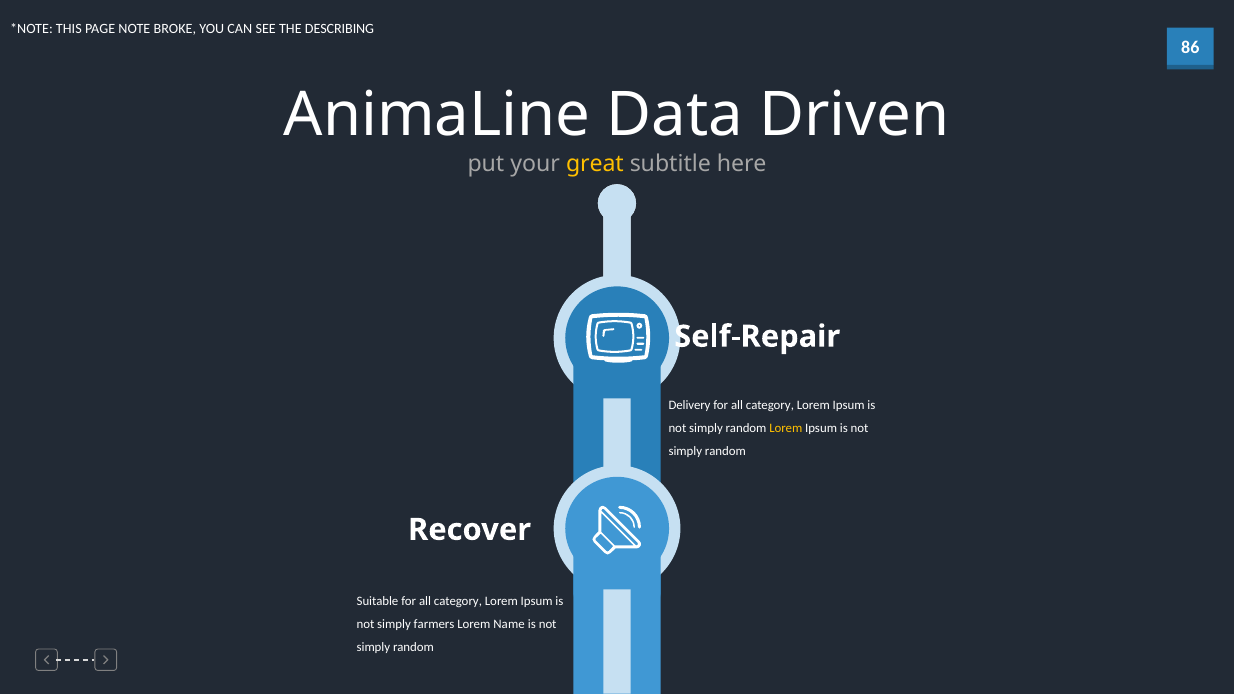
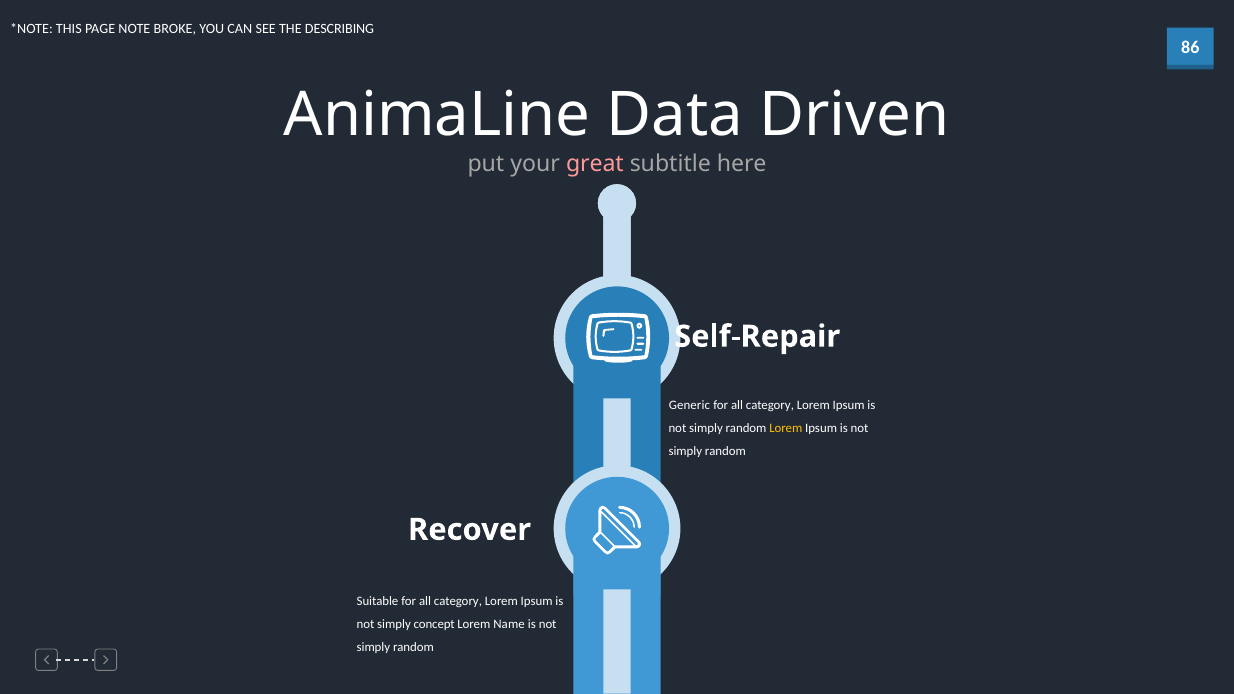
great colour: yellow -> pink
Delivery: Delivery -> Generic
farmers: farmers -> concept
